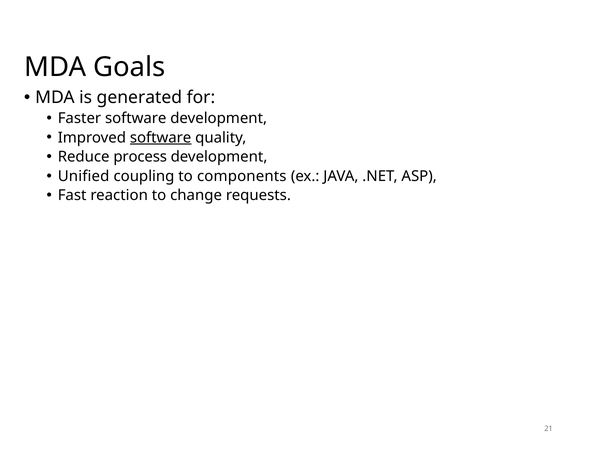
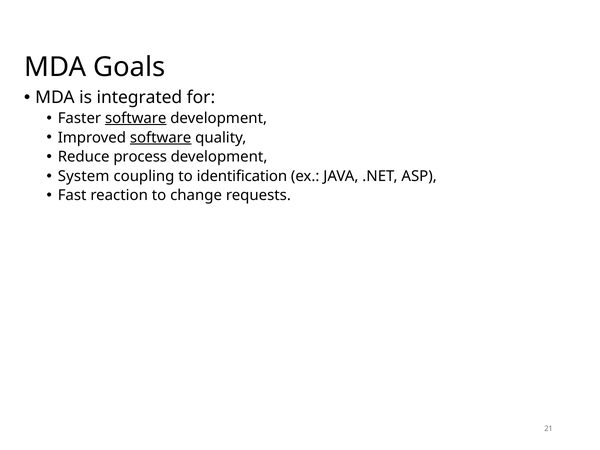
generated: generated -> integrated
software at (136, 118) underline: none -> present
Unified: Unified -> System
components: components -> identification
